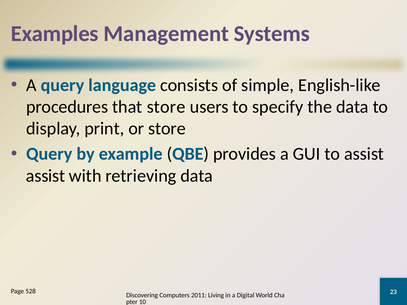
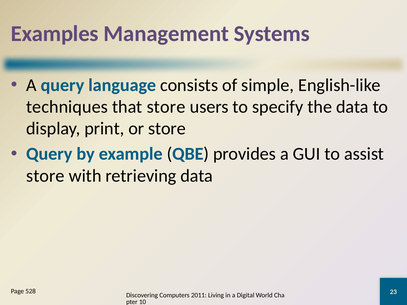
procedures: procedures -> techniques
assist at (46, 176): assist -> store
